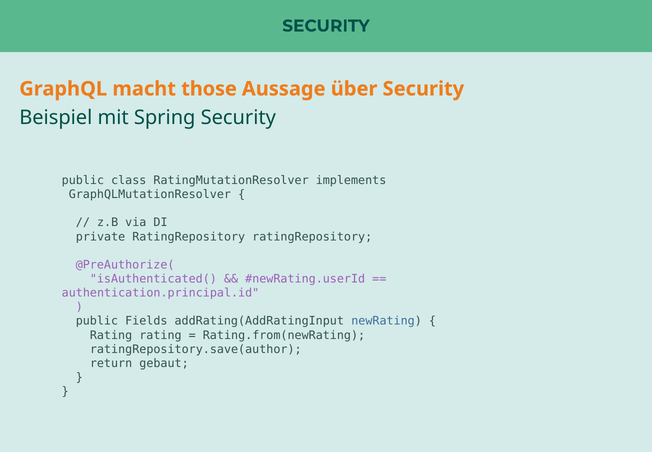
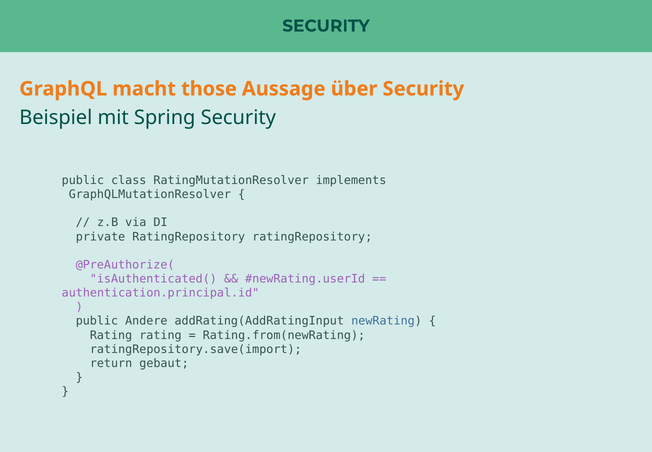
Fields: Fields -> Andere
ratingRepository.save(author: ratingRepository.save(author -> ratingRepository.save(import
